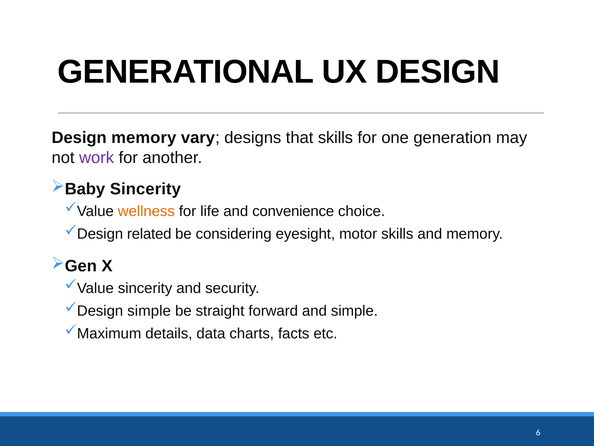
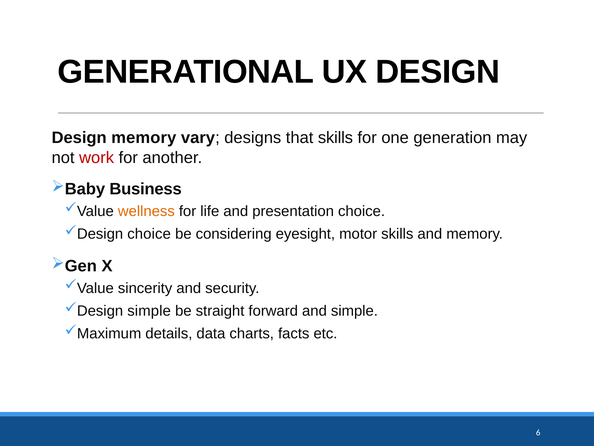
work colour: purple -> red
Sincerity at (145, 189): Sincerity -> Business
convenience: convenience -> presentation
related at (149, 234): related -> choice
